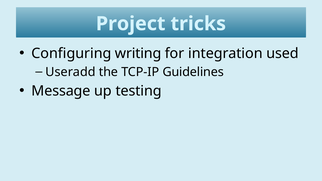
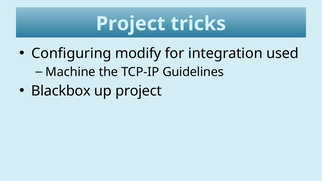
writing: writing -> modify
Useradd: Useradd -> Machine
Message: Message -> Blackbox
up testing: testing -> project
